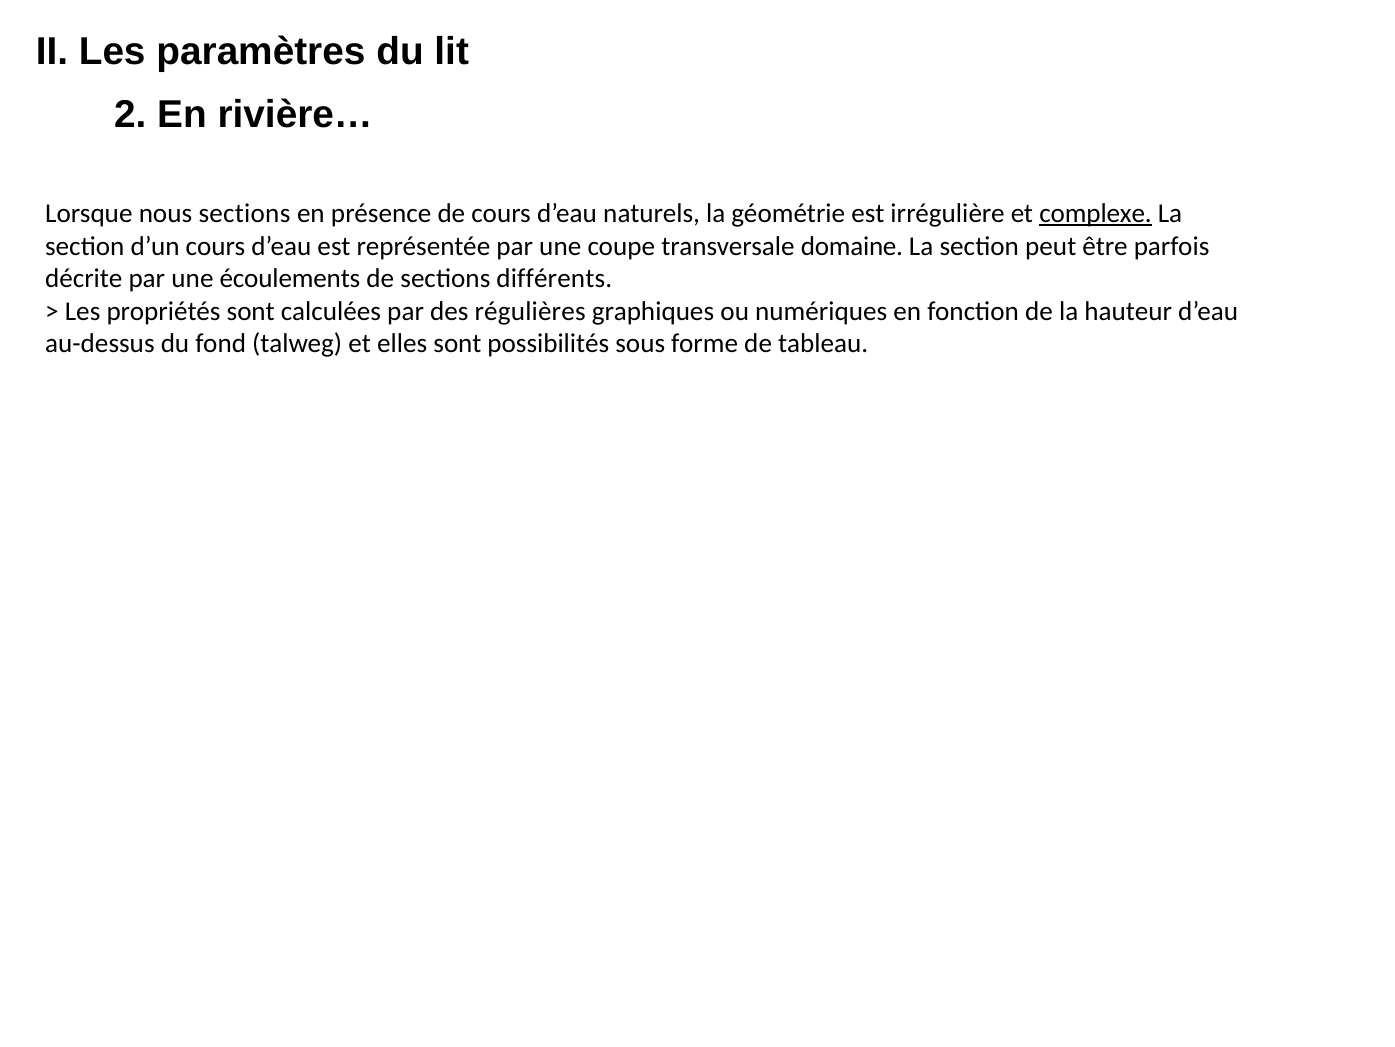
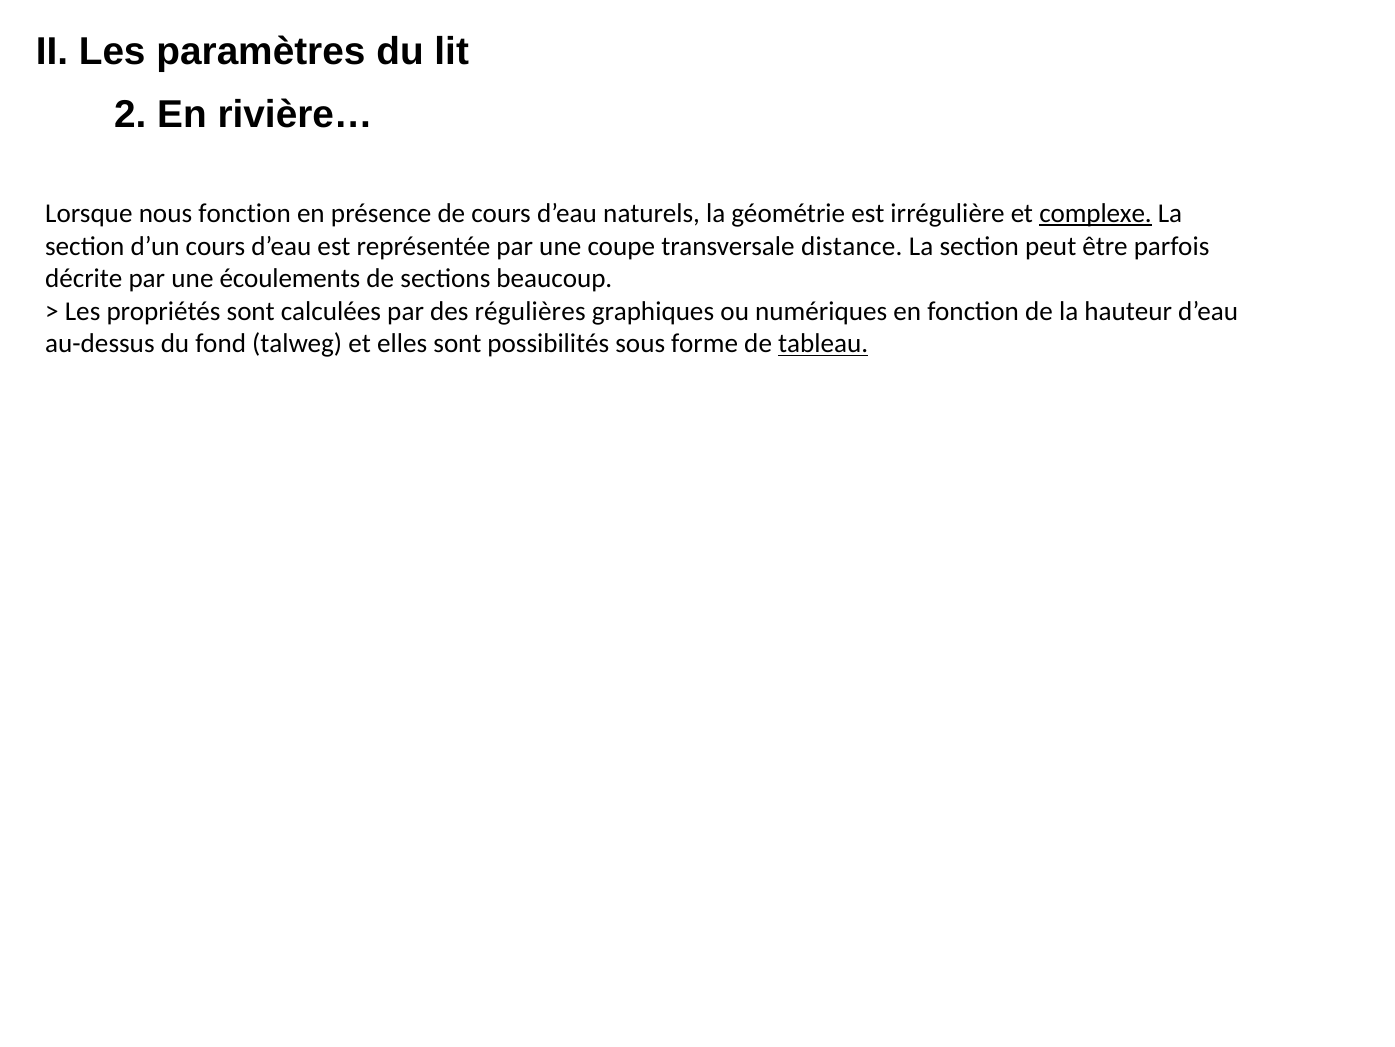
nous sections: sections -> fonction
domaine: domaine -> distance
différents: différents -> beaucoup
tableau underline: none -> present
